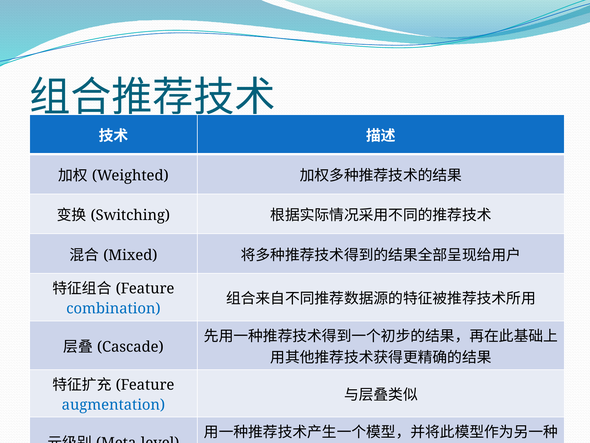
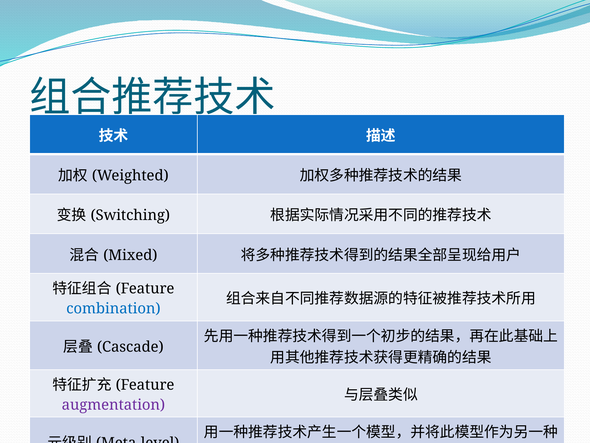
augmentation colour: blue -> purple
